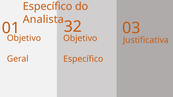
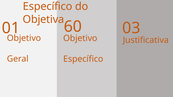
Analista: Analista -> Objetiva
32: 32 -> 60
